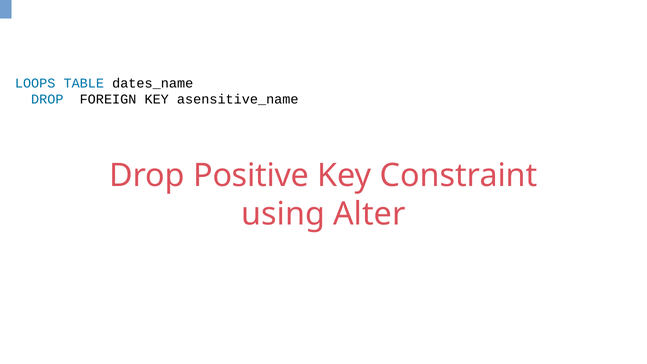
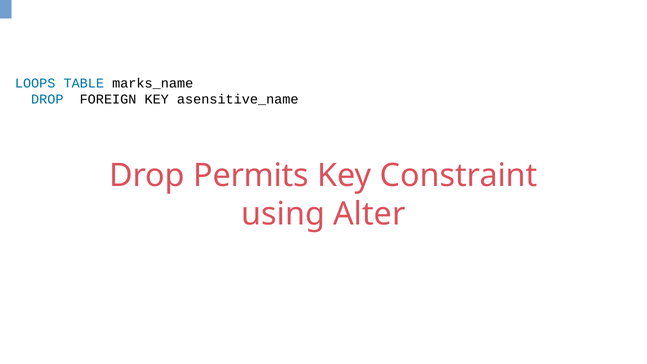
dates_name: dates_name -> marks_name
Positive: Positive -> Permits
